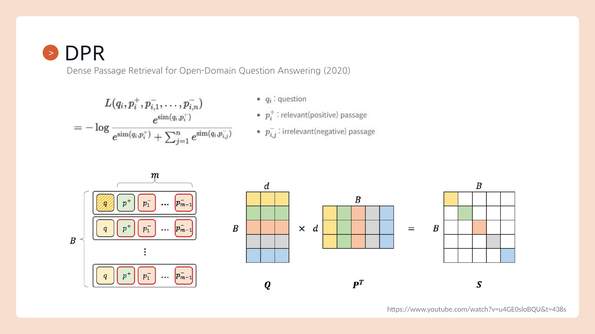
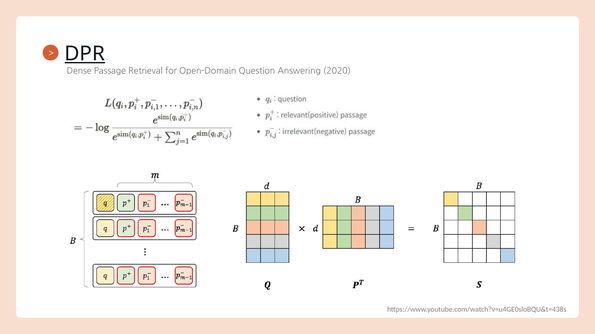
DPR underline: none -> present
